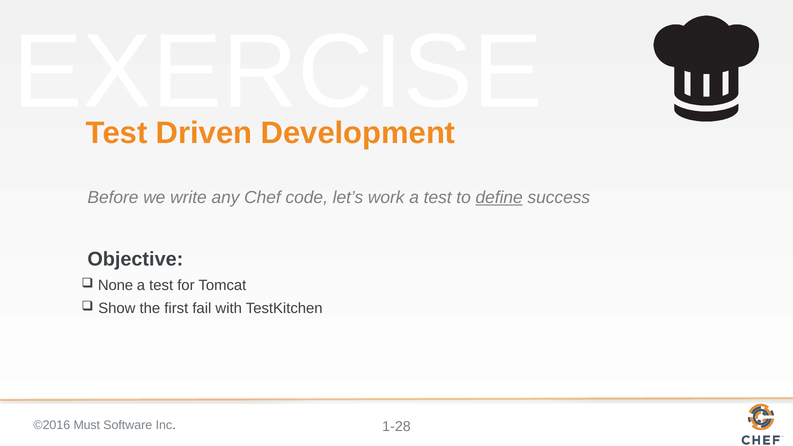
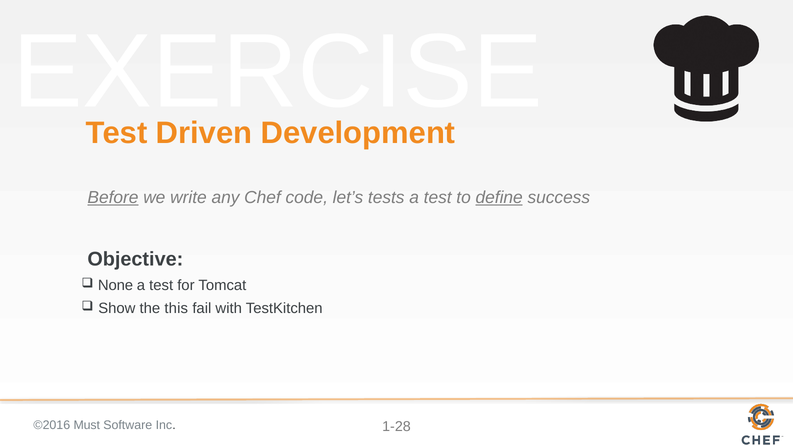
Before underline: none -> present
work: work -> tests
first: first -> this
